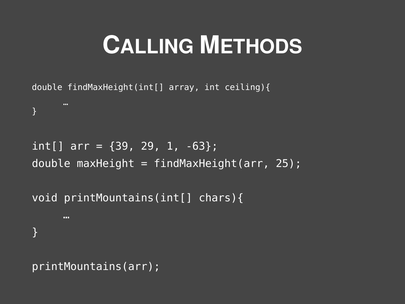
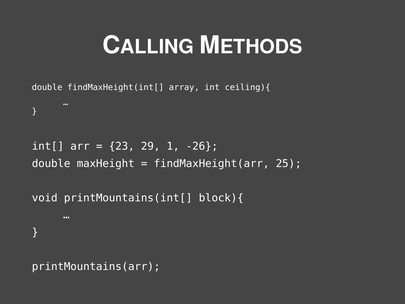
39: 39 -> 23
-63: -63 -> -26
chars){: chars){ -> block){
